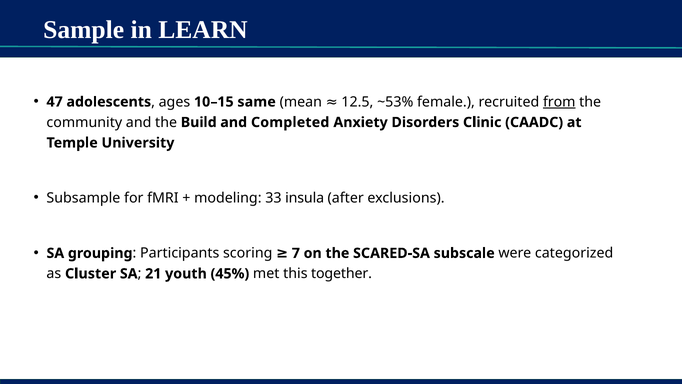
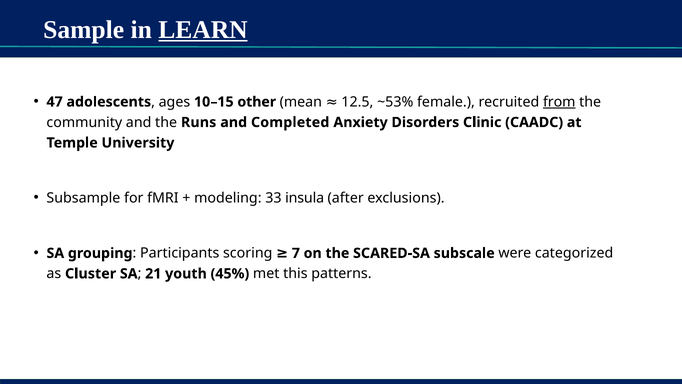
LEARN underline: none -> present
same: same -> other
Build: Build -> Runs
together: together -> patterns
